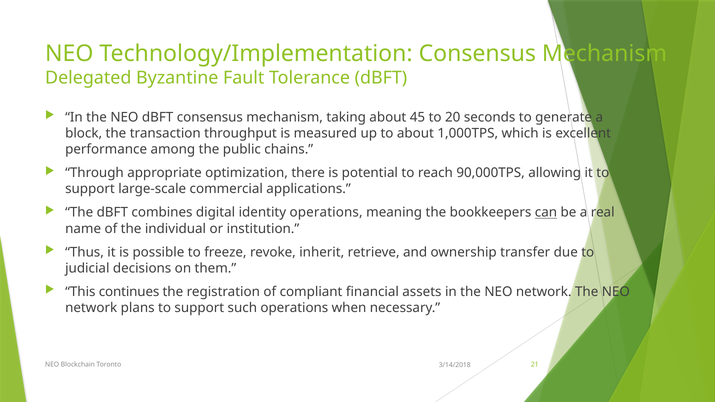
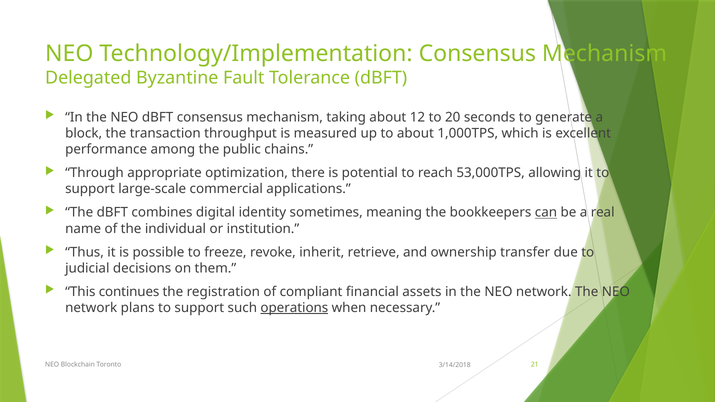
45: 45 -> 12
90,000TPS: 90,000TPS -> 53,000TPS
identity operations: operations -> sometimes
operations at (294, 308) underline: none -> present
